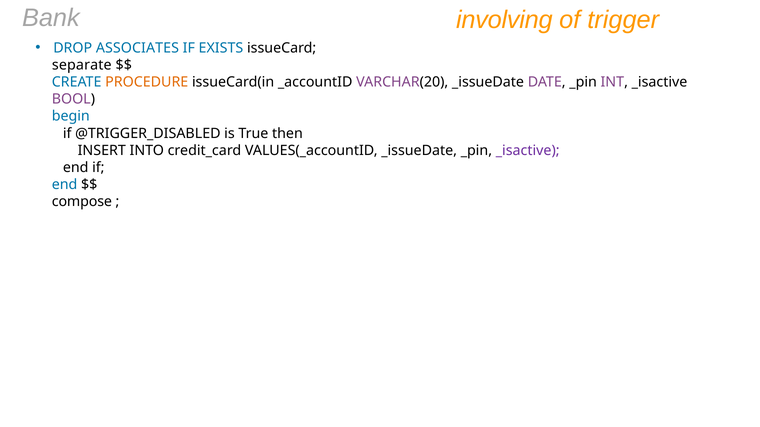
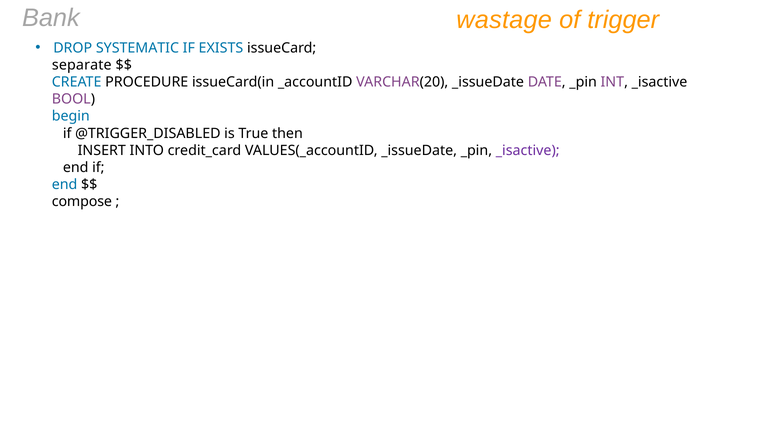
involving: involving -> wastage
ASSOCIATES: ASSOCIATES -> SYSTEMATIC
PROCEDURE colour: orange -> black
